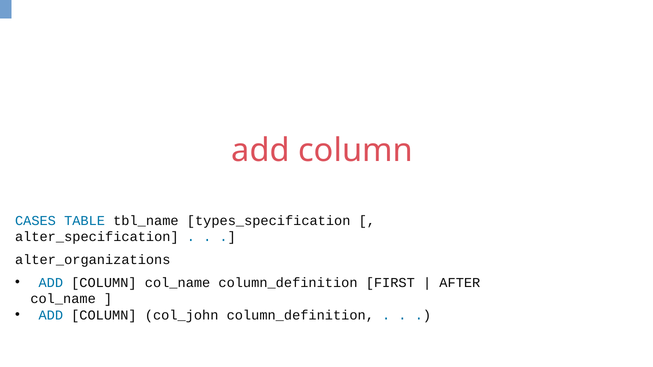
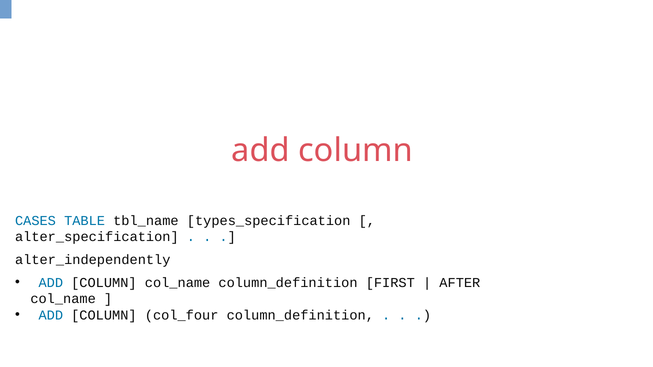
alter_organizations: alter_organizations -> alter_independently
col_john: col_john -> col_four
